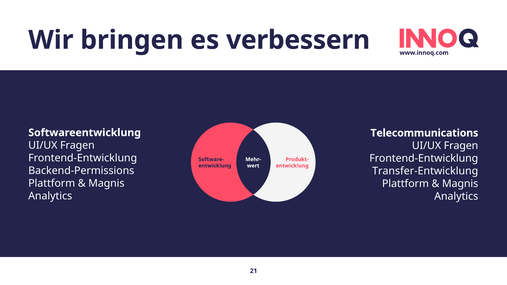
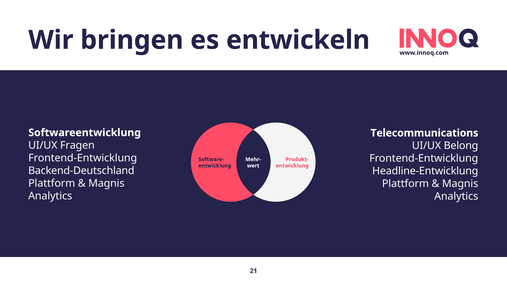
verbessern: verbessern -> entwickeln
Fragen at (461, 146): Fragen -> Belong
Backend-Permissions: Backend-Permissions -> Backend-Deutschland
Transfer-Entwicklung: Transfer-Entwicklung -> Headline-Entwicklung
